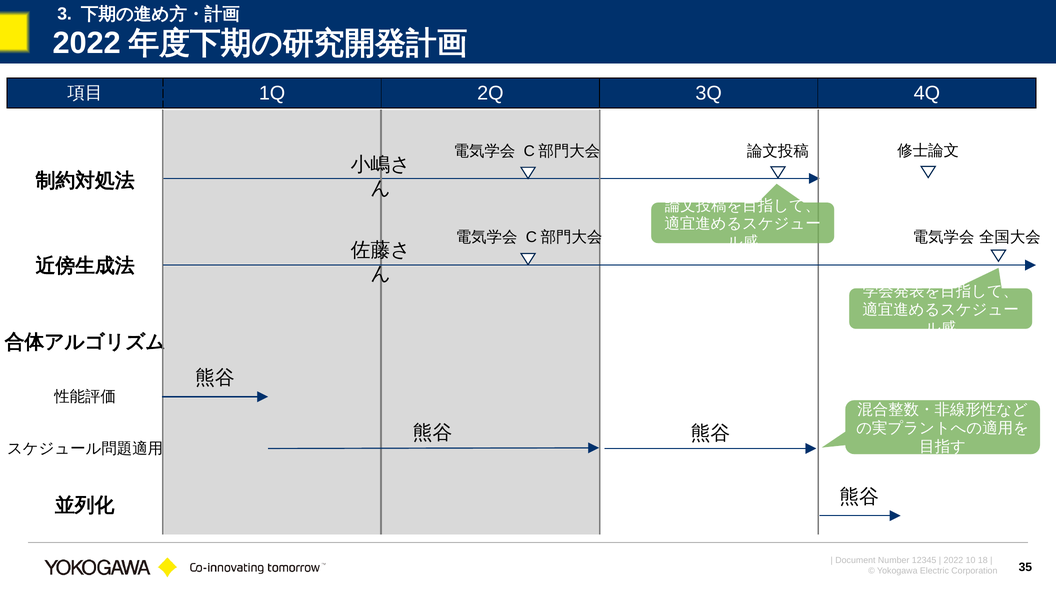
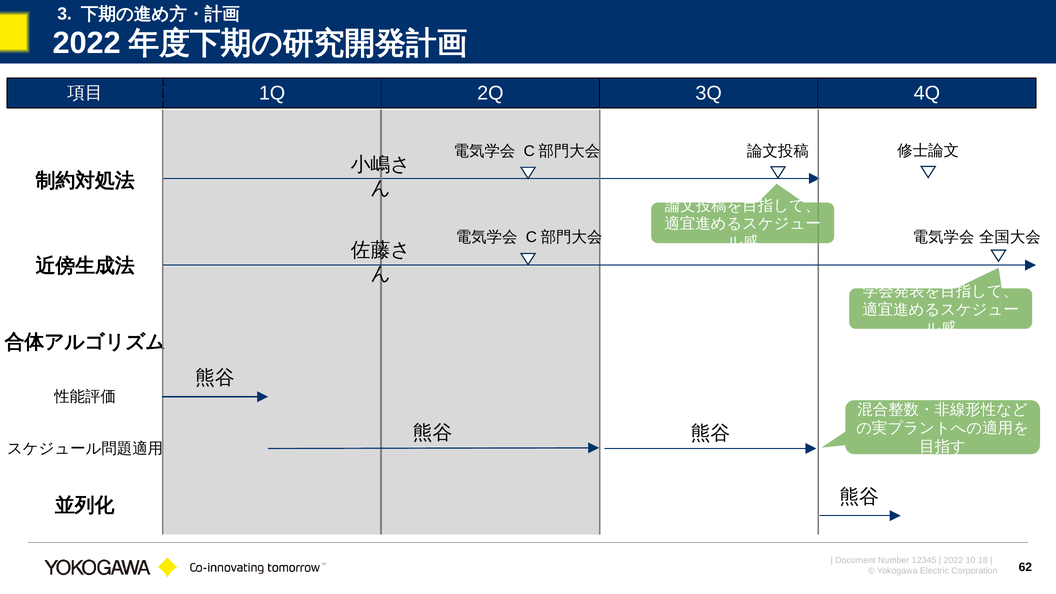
35: 35 -> 62
